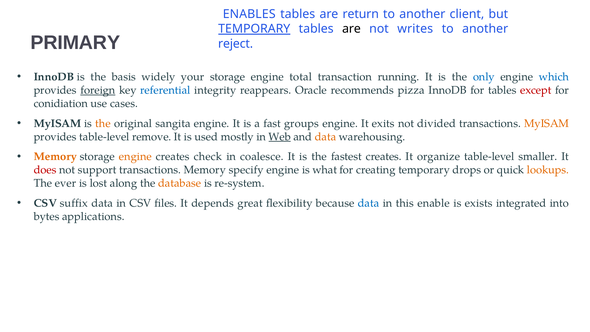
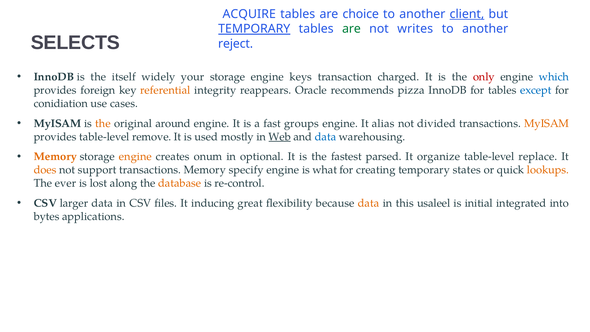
ENABLES: ENABLES -> ACQUIRE
return: return -> choice
client underline: none -> present
are at (351, 29) colour: black -> green
PRIMARY: PRIMARY -> SELECTS
basis: basis -> itself
total: total -> keys
running: running -> charged
only colour: blue -> red
foreign underline: present -> none
referential colour: blue -> orange
except colour: red -> blue
sangita: sangita -> around
exits: exits -> alias
data at (326, 137) colour: orange -> blue
check: check -> onum
coalesce: coalesce -> optional
fastest creates: creates -> parsed
smaller: smaller -> replace
does colour: red -> orange
drops: drops -> states
re-system: re-system -> re-control
suffix: suffix -> larger
depends: depends -> inducing
data at (369, 203) colour: blue -> orange
enable: enable -> usaleel
exists: exists -> initial
